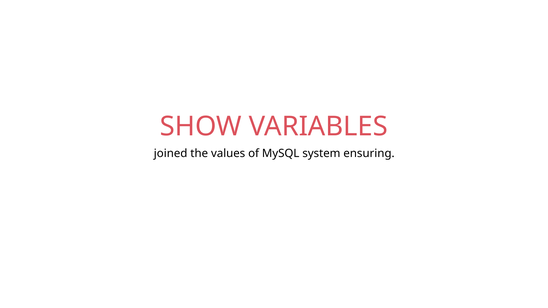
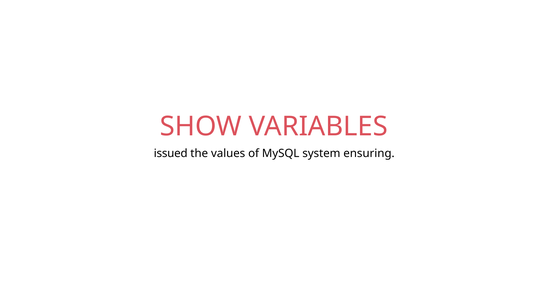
joined: joined -> issued
